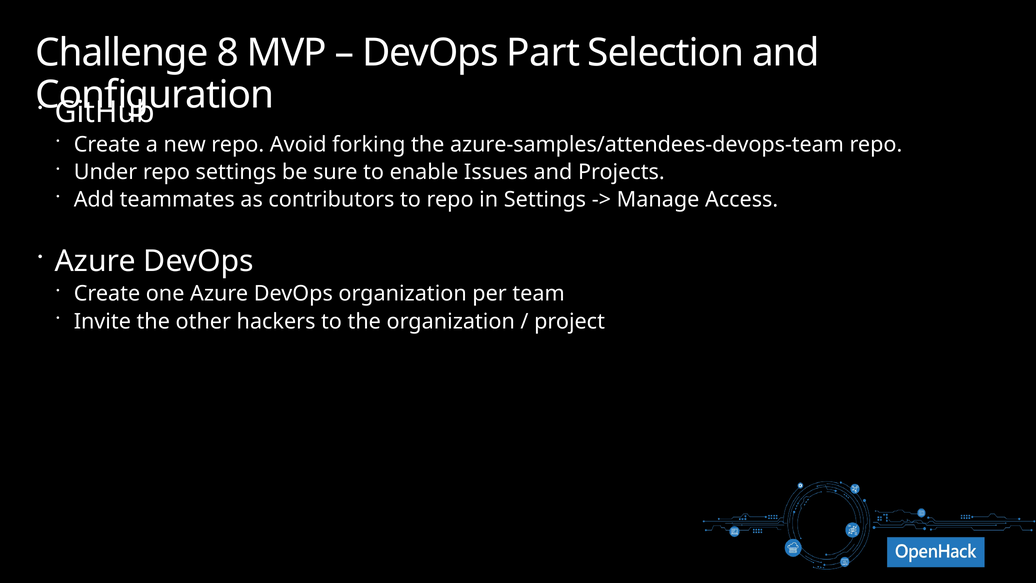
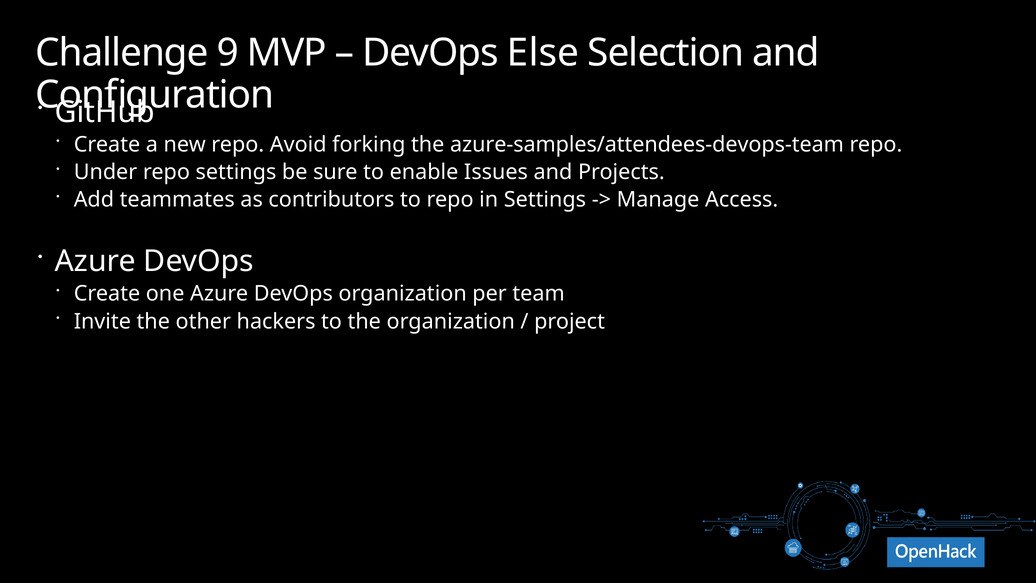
8: 8 -> 9
Part: Part -> Else
